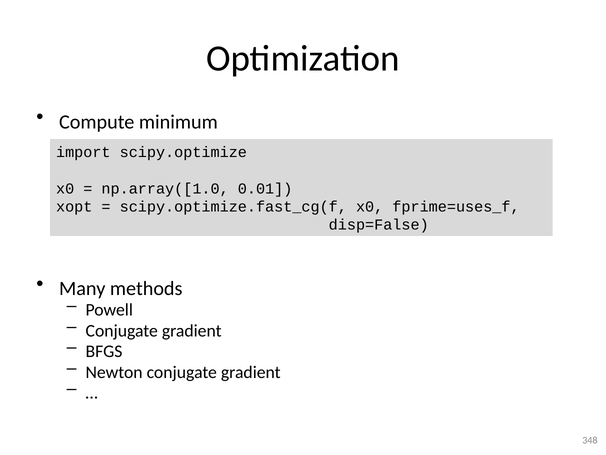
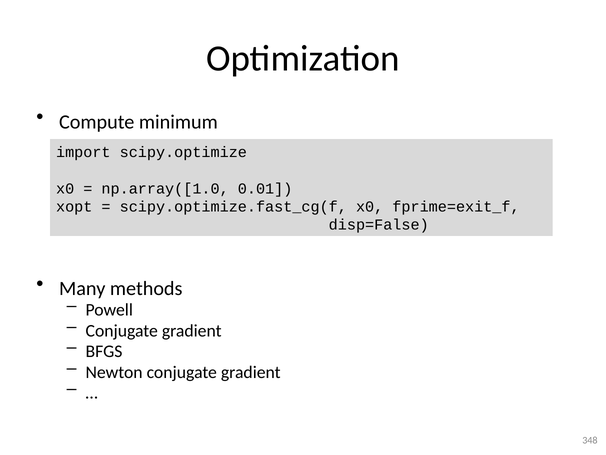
fprime=uses_f: fprime=uses_f -> fprime=exit_f
